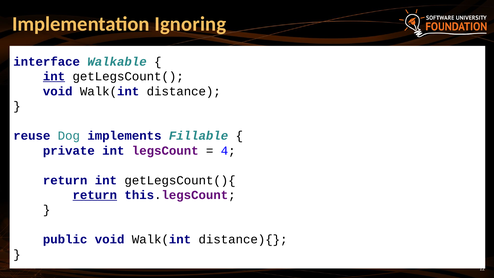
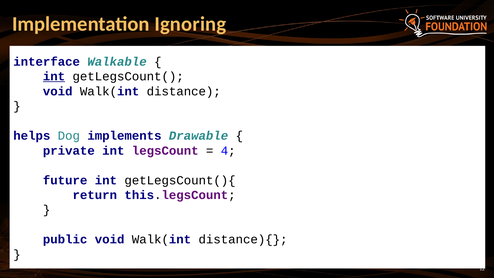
reuse: reuse -> helps
Fillable: Fillable -> Drawable
return at (65, 180): return -> future
return at (95, 195) underline: present -> none
